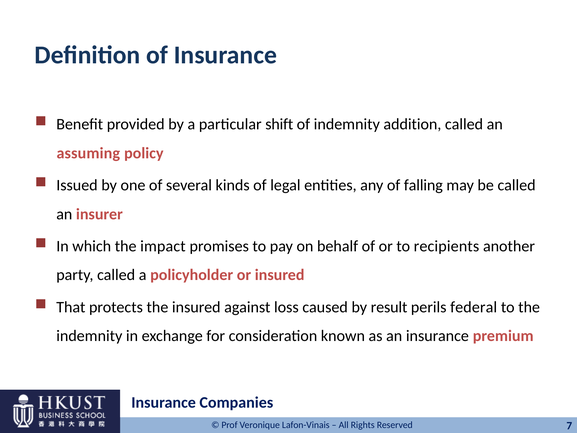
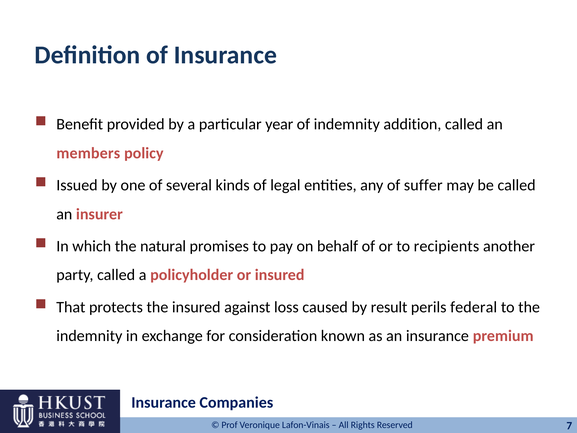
shift: shift -> year
assuming: assuming -> members
falling: falling -> suffer
impact: impact -> natural
